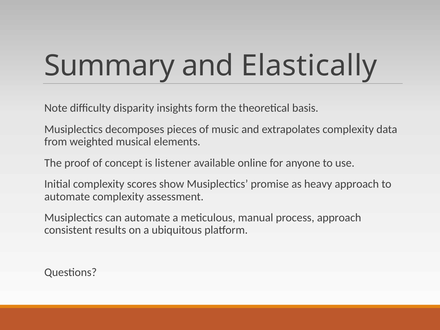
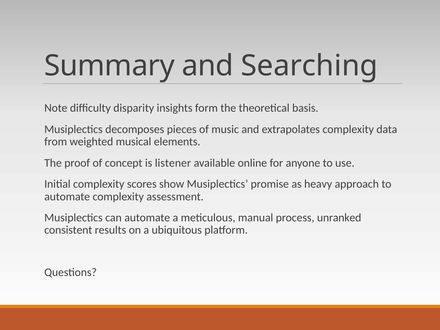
Elastically: Elastically -> Searching
process approach: approach -> unranked
